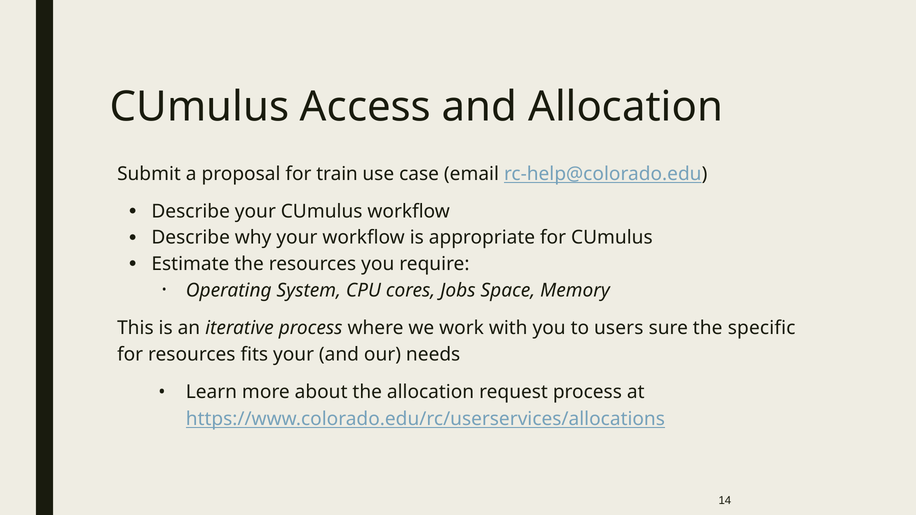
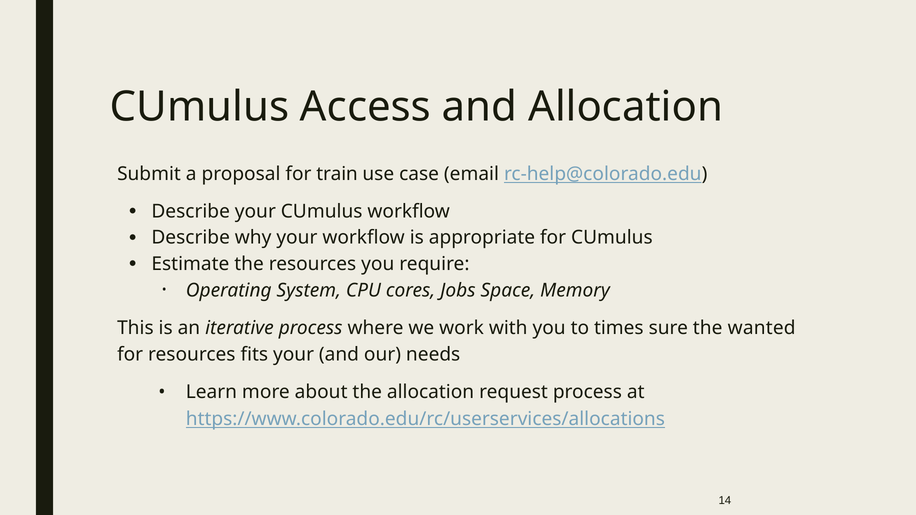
users: users -> times
specific: specific -> wanted
